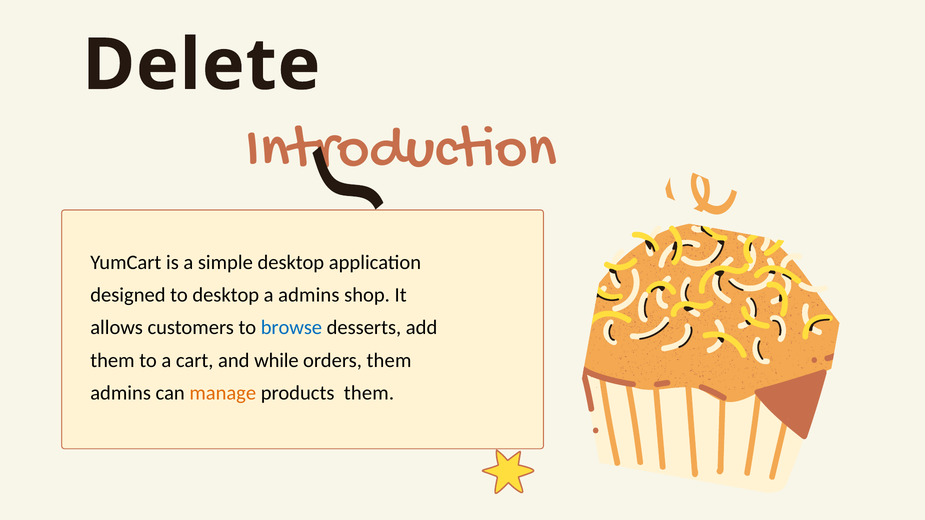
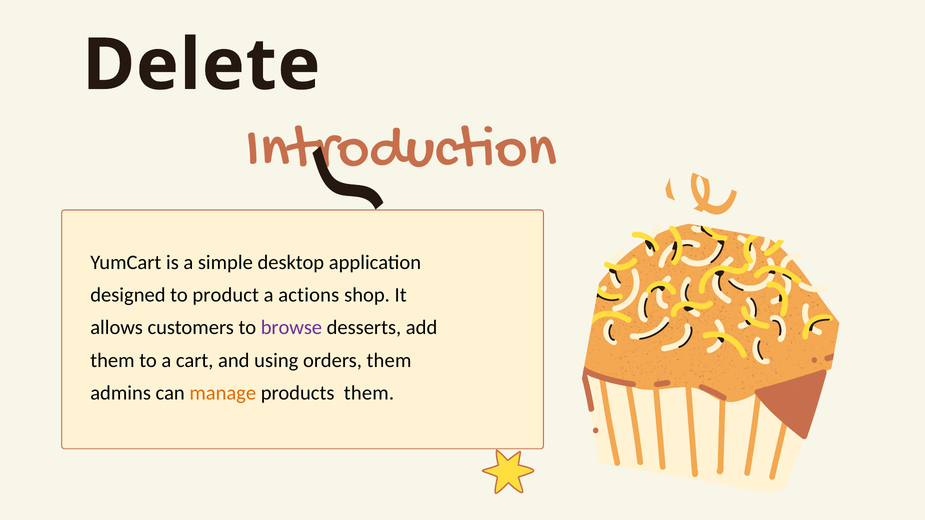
to desktop: desktop -> product
a admins: admins -> actions
browse colour: blue -> purple
while: while -> using
